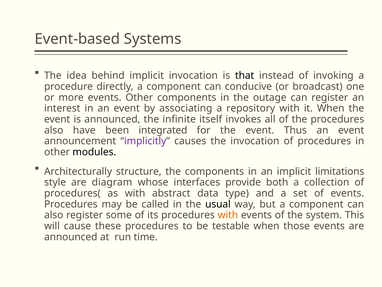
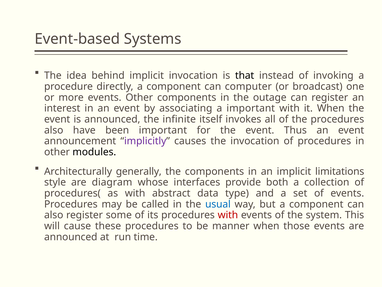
conducive: conducive -> computer
a repository: repository -> important
been integrated: integrated -> important
structure: structure -> generally
usual colour: black -> blue
with at (228, 215) colour: orange -> red
testable: testable -> manner
